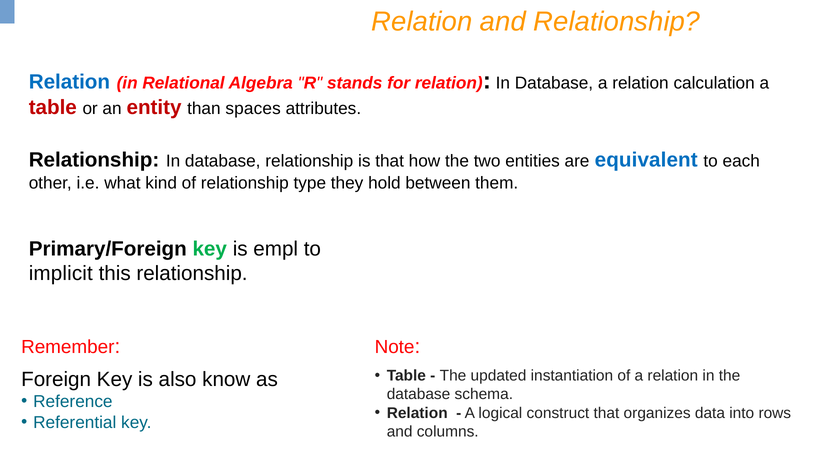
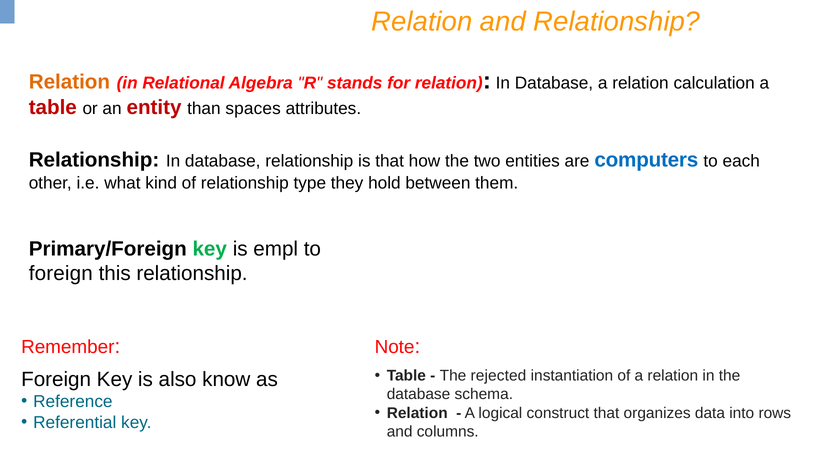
Relation at (69, 82) colour: blue -> orange
equivalent: equivalent -> computers
implicit at (61, 274): implicit -> foreign
updated: updated -> rejected
